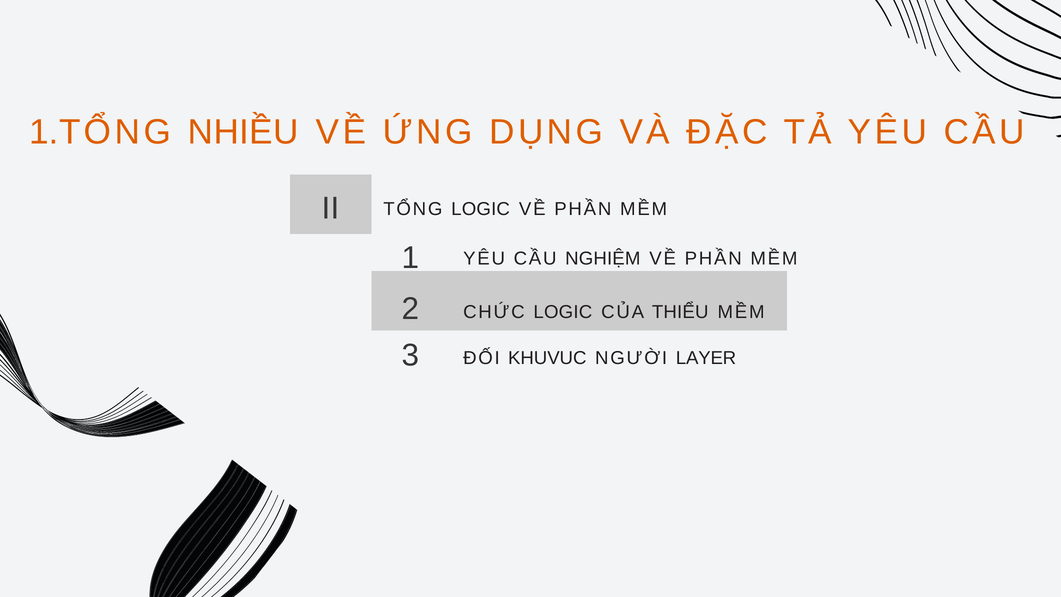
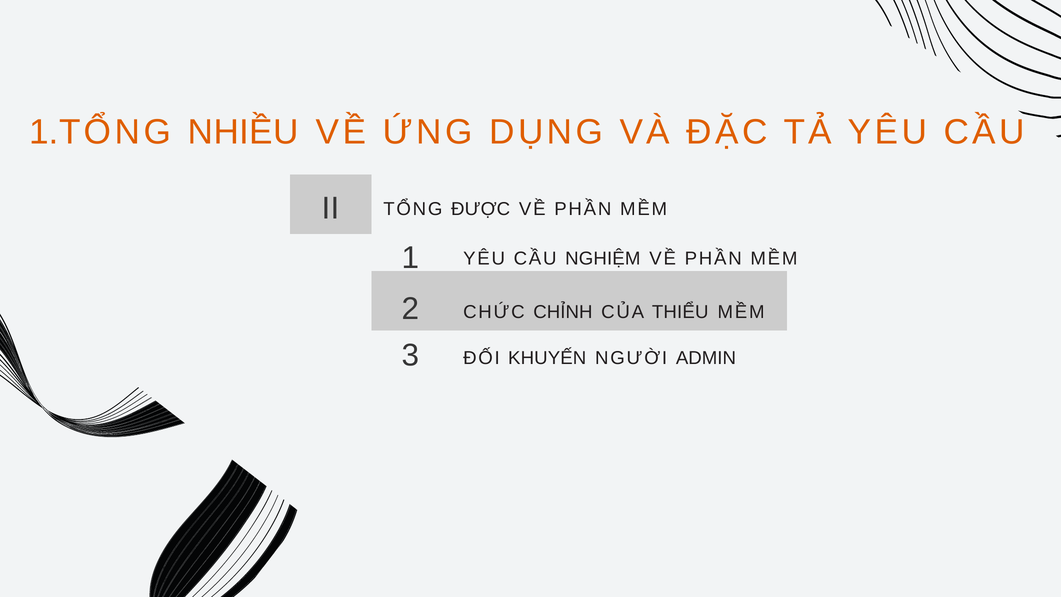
TỔNG LOGIC: LOGIC -> ĐƯỢC
CHỨC LOGIC: LOGIC -> CHỈNH
KHUVUC: KHUVUC -> KHUYẾN
LAYER: LAYER -> ADMIN
